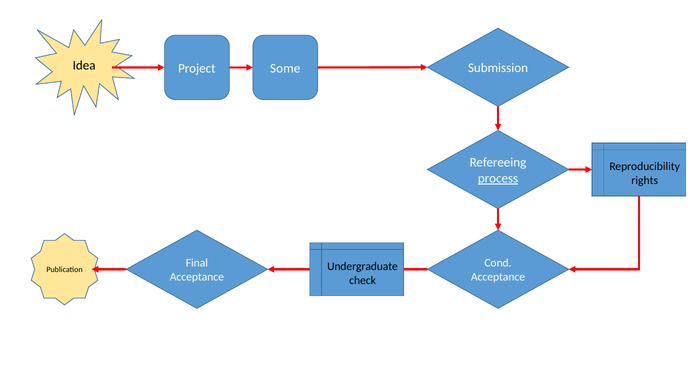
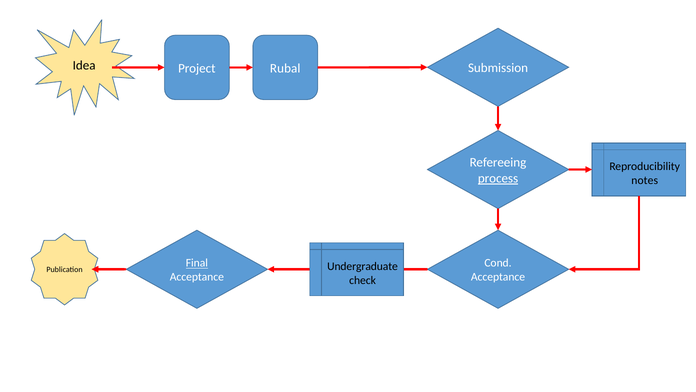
Some: Some -> Rubal
rights: rights -> notes
Final underline: none -> present
